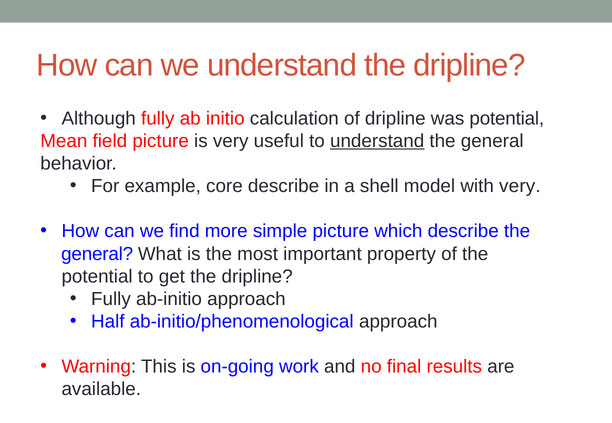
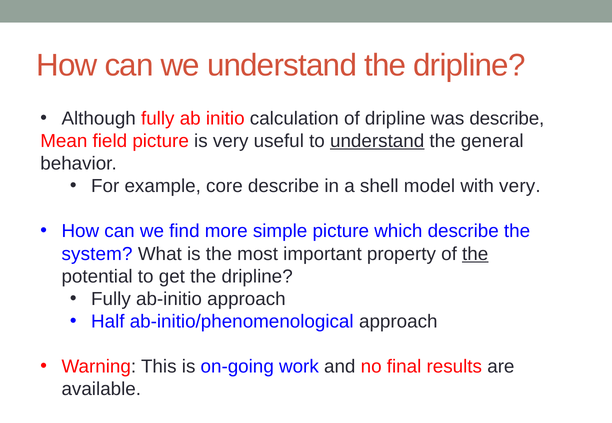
was potential: potential -> describe
general at (97, 254): general -> system
the at (475, 254) underline: none -> present
